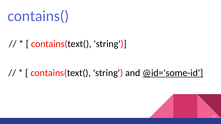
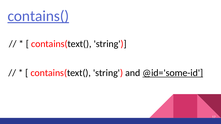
contains( underline: none -> present
